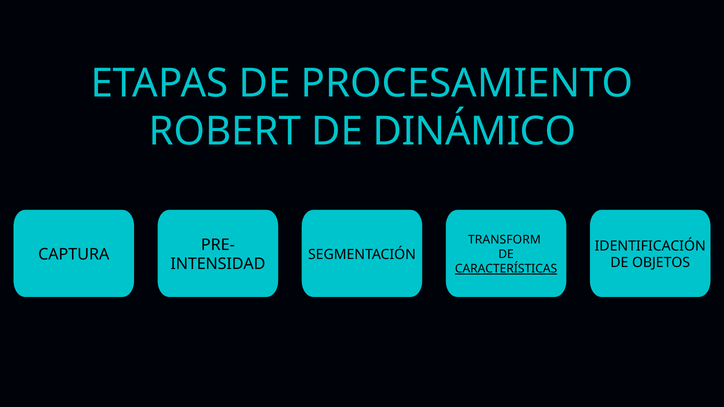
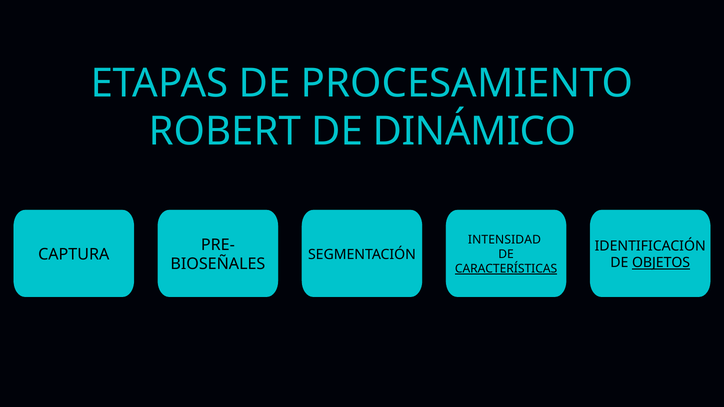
TRANSFORM: TRANSFORM -> INTENSIDAD
OBJETOS underline: none -> present
INTENSIDAD: INTENSIDAD -> BIOSEÑALES
